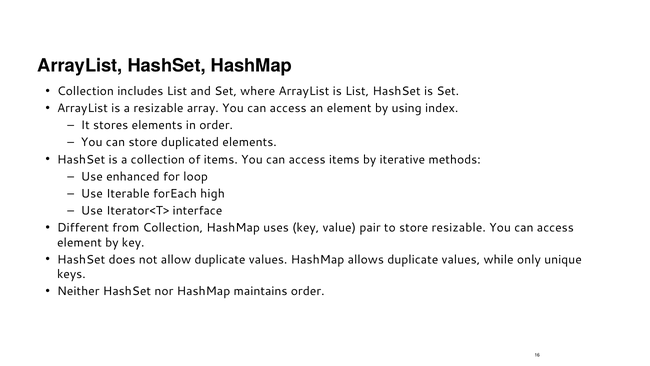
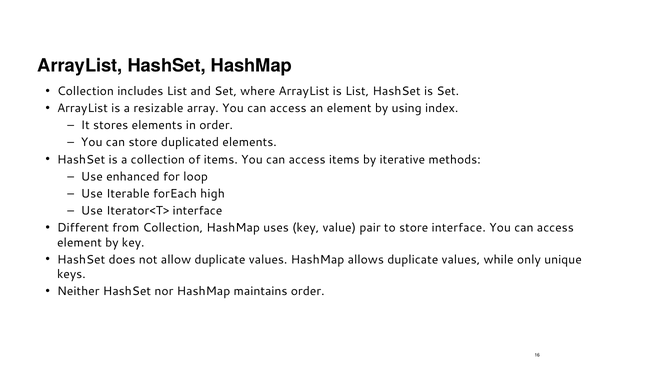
store resizable: resizable -> interface
